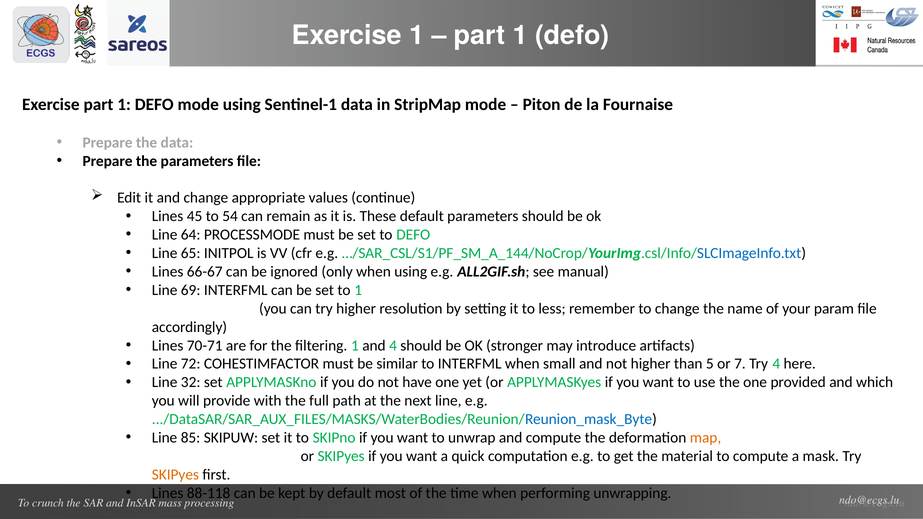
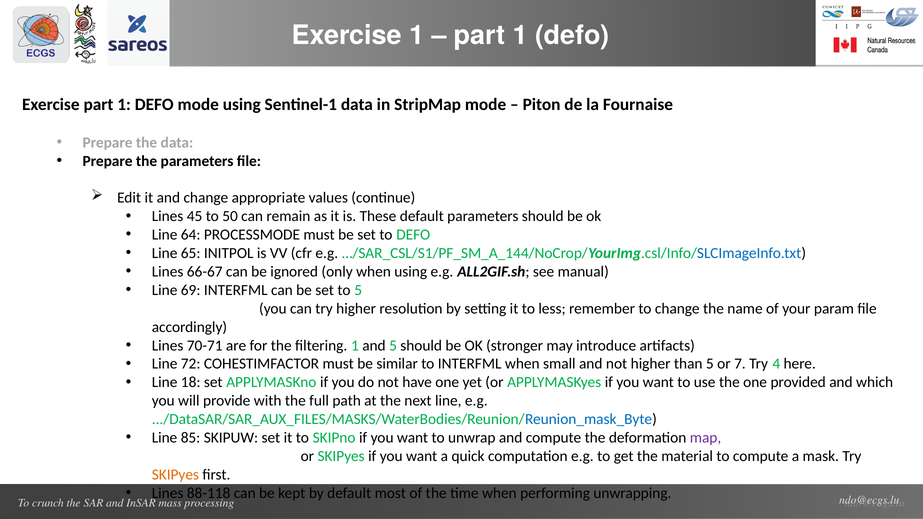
54: 54 -> 50
to 1: 1 -> 5
and 4: 4 -> 5
32: 32 -> 18
map colour: orange -> purple
